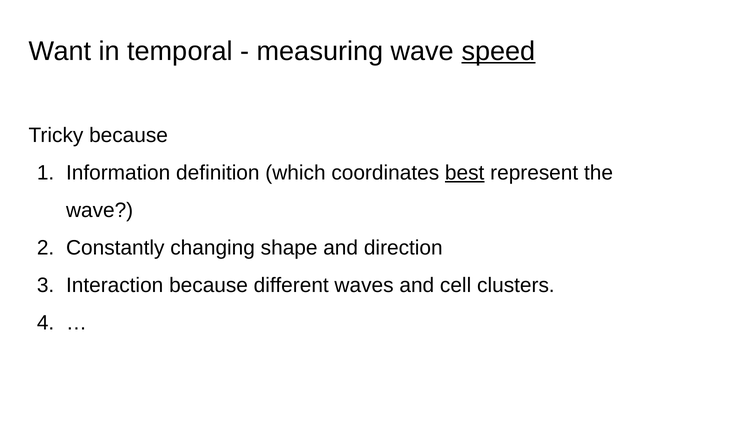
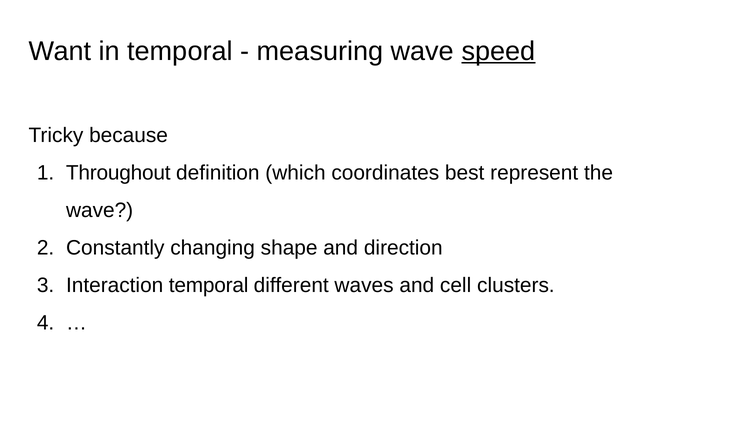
Information: Information -> Throughout
best underline: present -> none
Interaction because: because -> temporal
